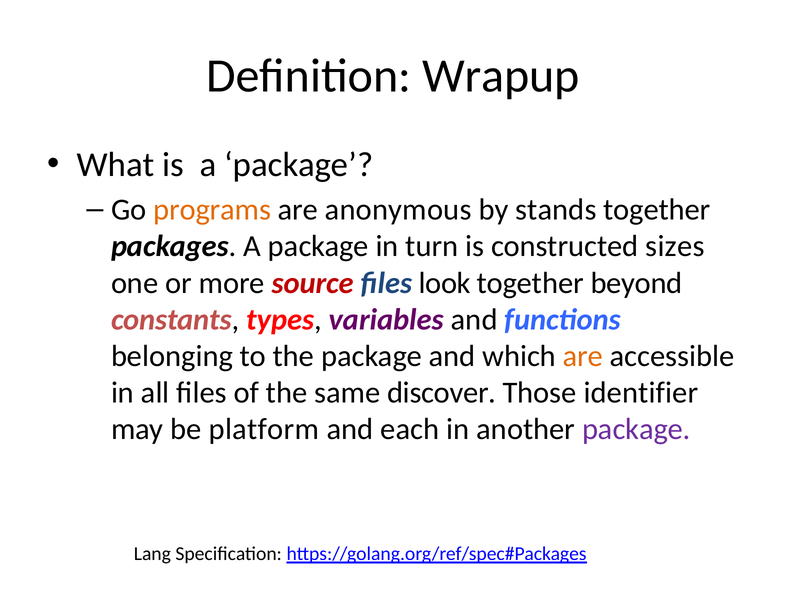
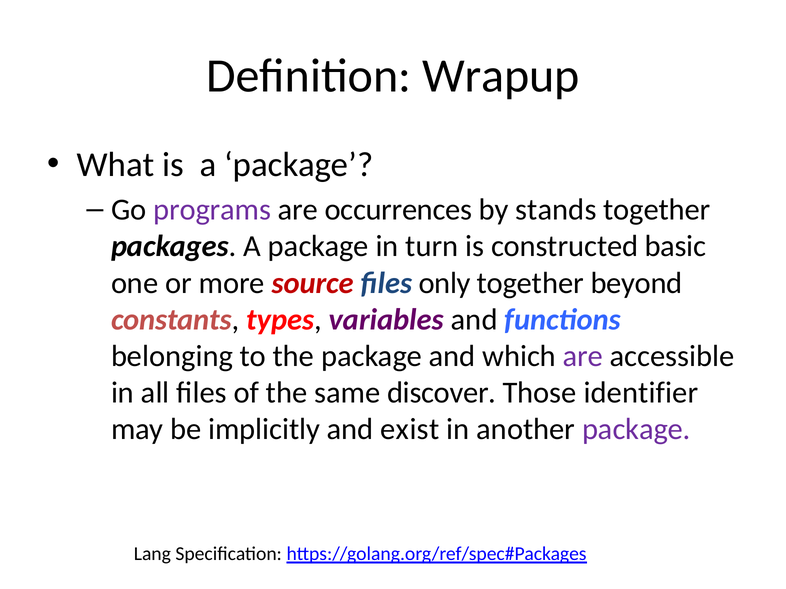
programs colour: orange -> purple
anonymous: anonymous -> occurrences
sizes: sizes -> basic
look: look -> only
are at (583, 356) colour: orange -> purple
platform: platform -> implicitly
each: each -> exist
